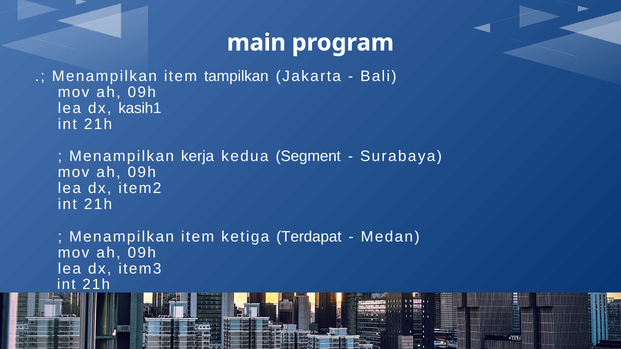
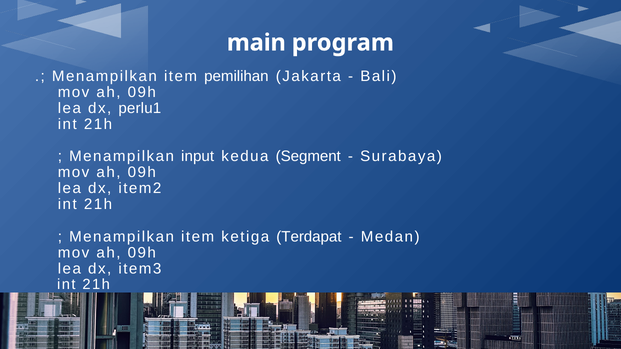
tampilkan: tampilkan -> pemilihan
kasih1: kasih1 -> perlu1
kerja: kerja -> input
